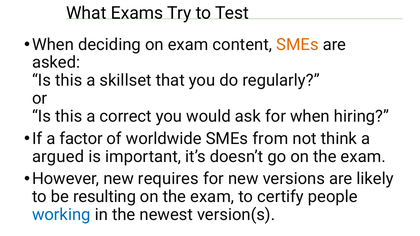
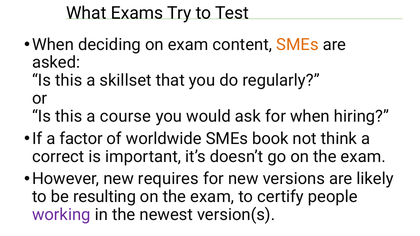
correct: correct -> course
from: from -> book
argued: argued -> correct
working colour: blue -> purple
